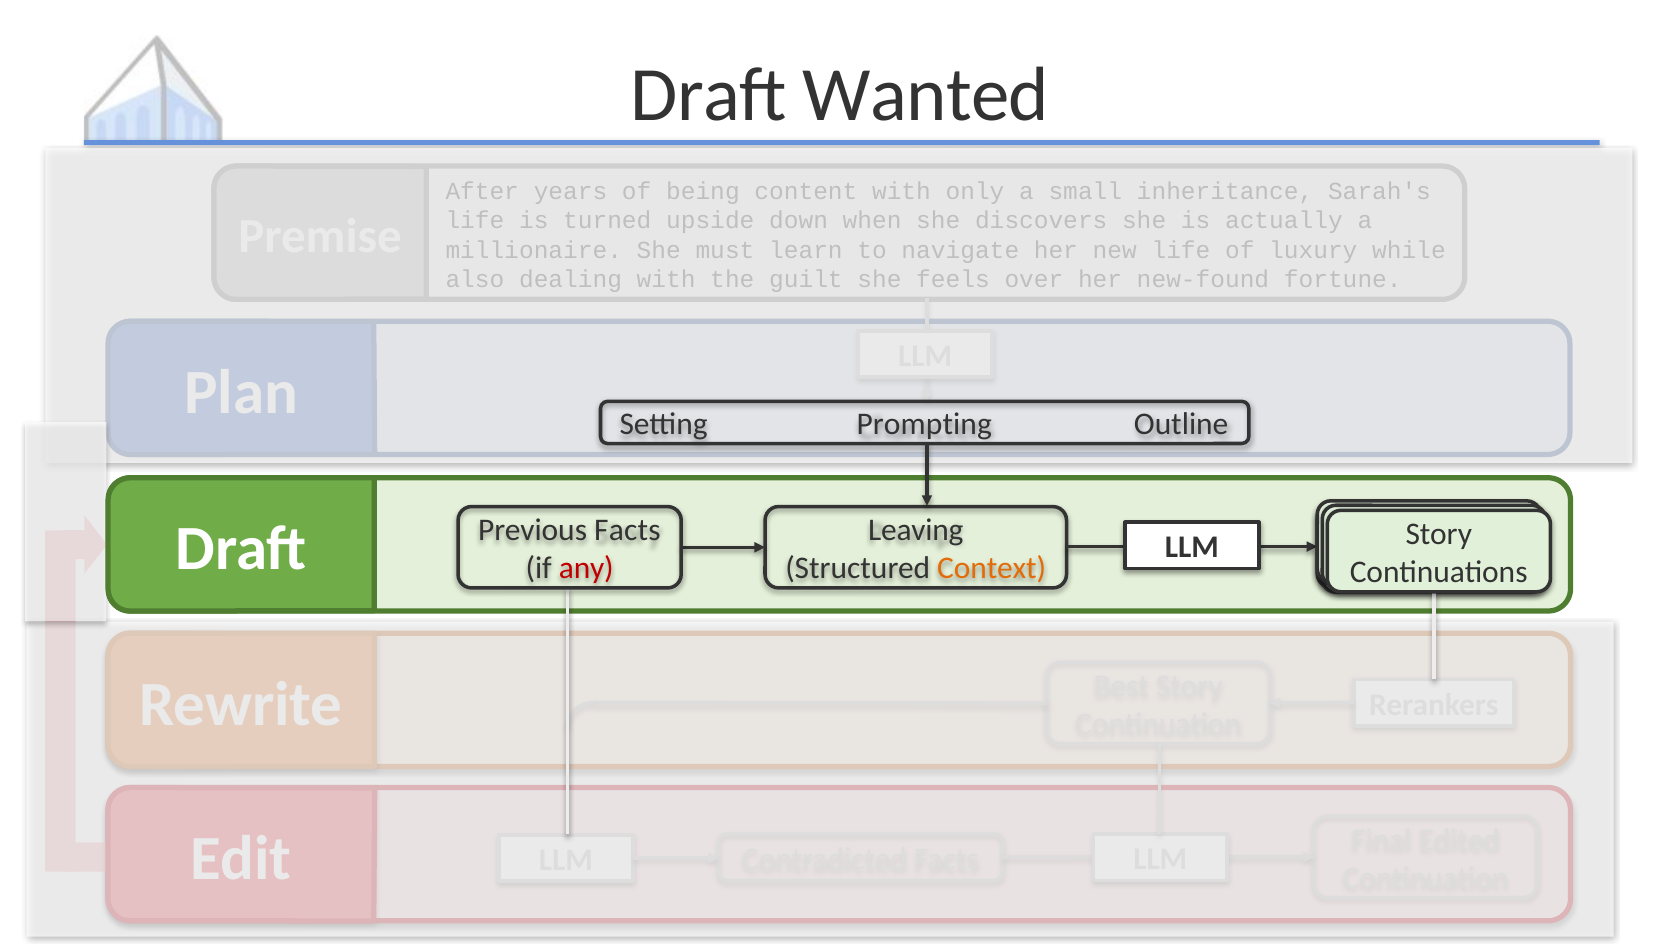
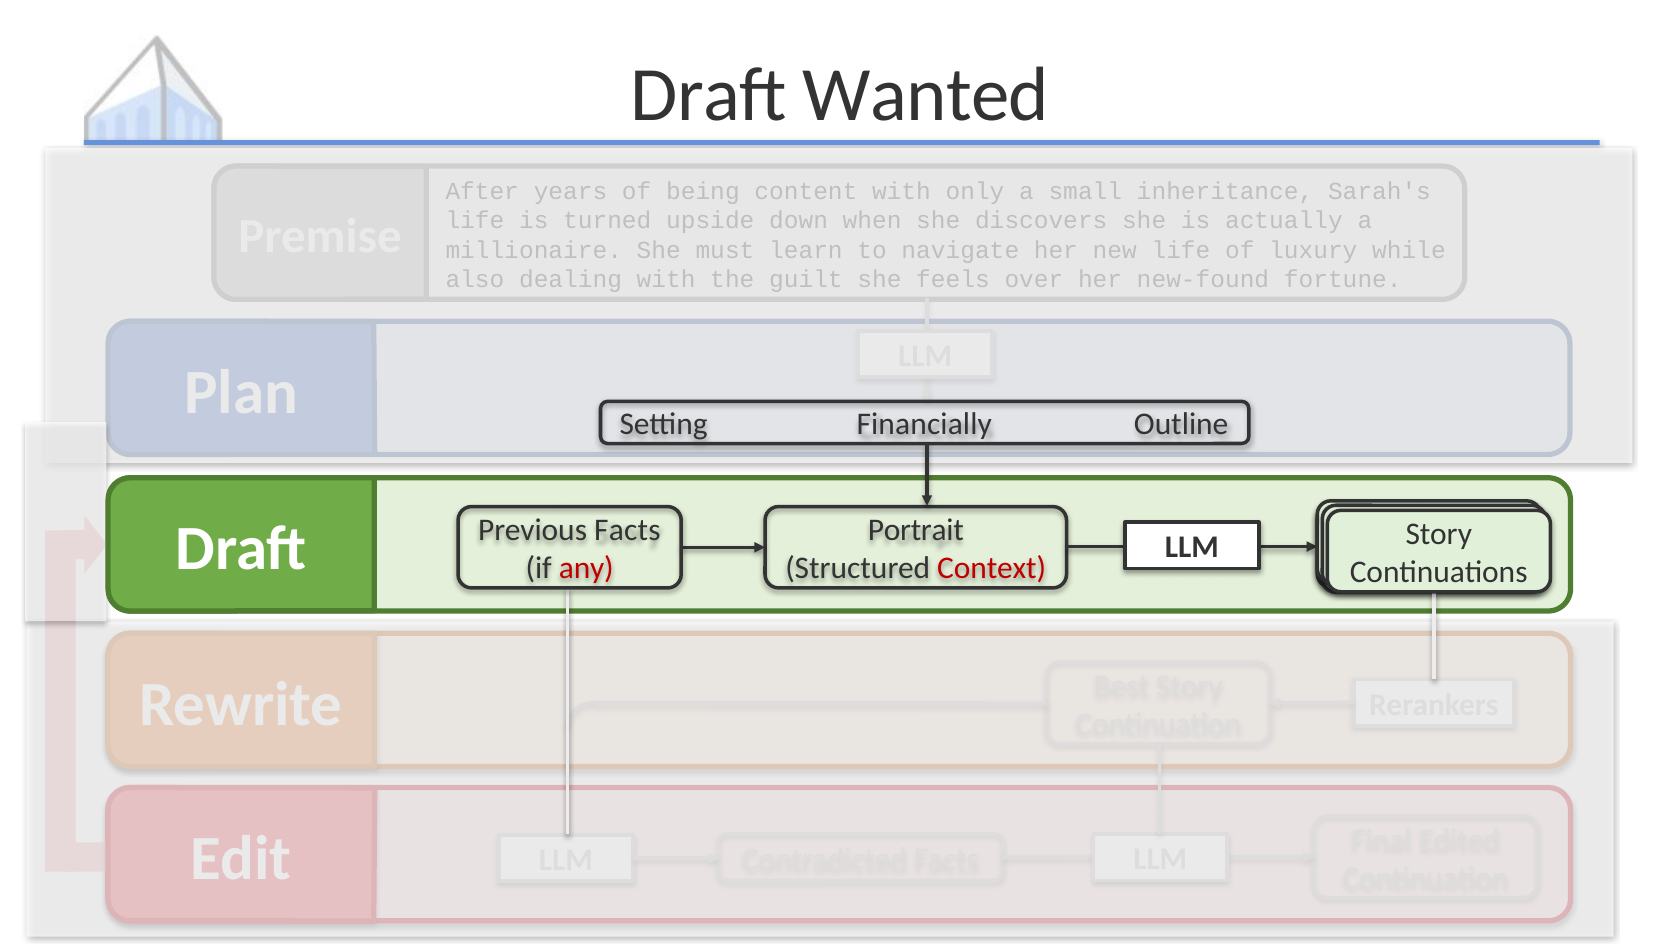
Prompting: Prompting -> Financially
Leaving: Leaving -> Portrait
Context colour: orange -> red
